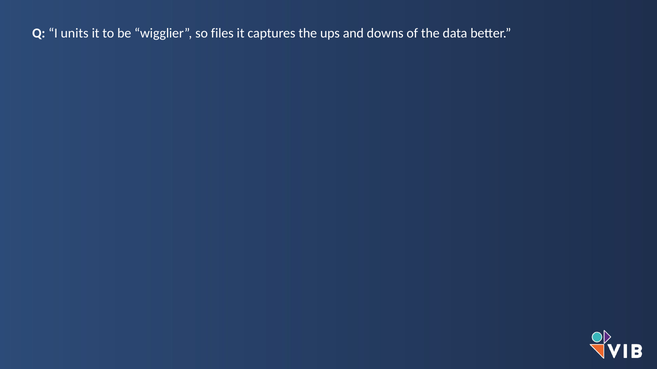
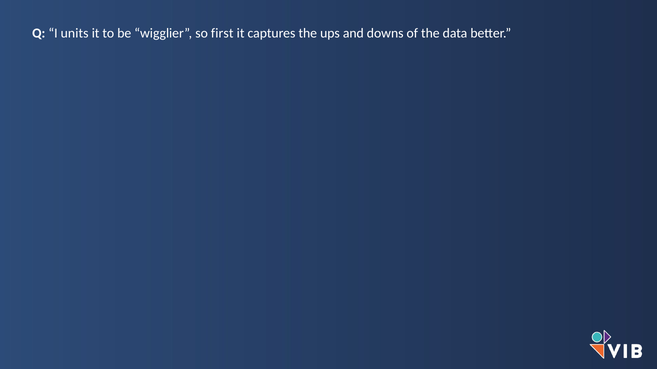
files: files -> first
